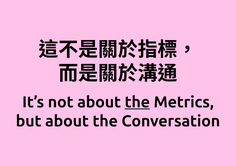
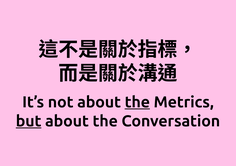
but underline: none -> present
